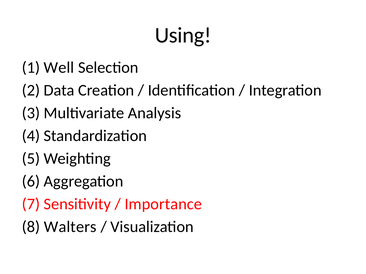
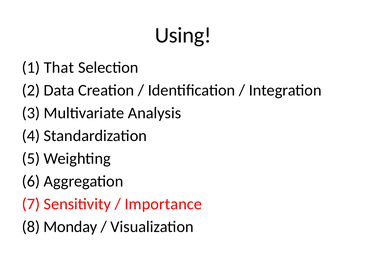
Well: Well -> That
Walters: Walters -> Monday
